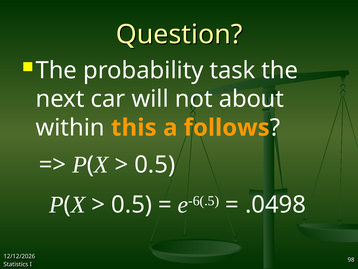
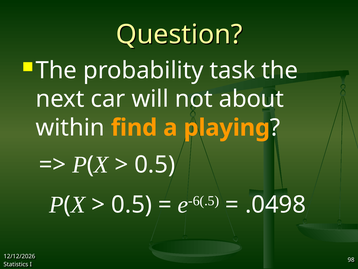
this: this -> find
follows: follows -> playing
